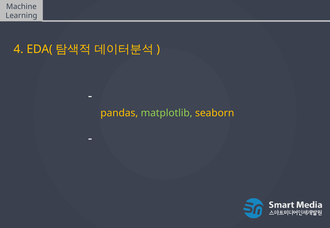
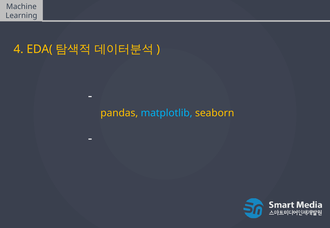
matplotlib colour: light green -> light blue
